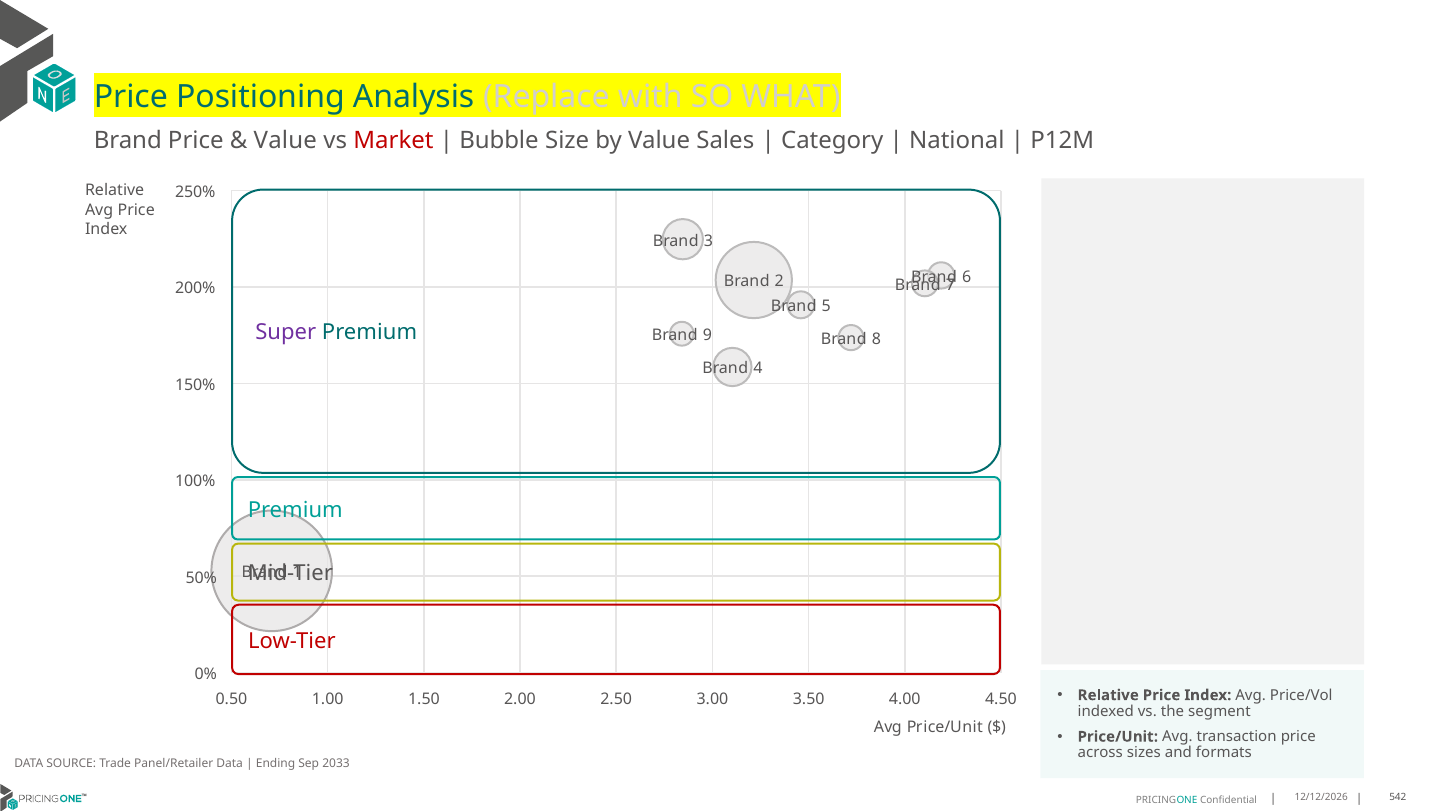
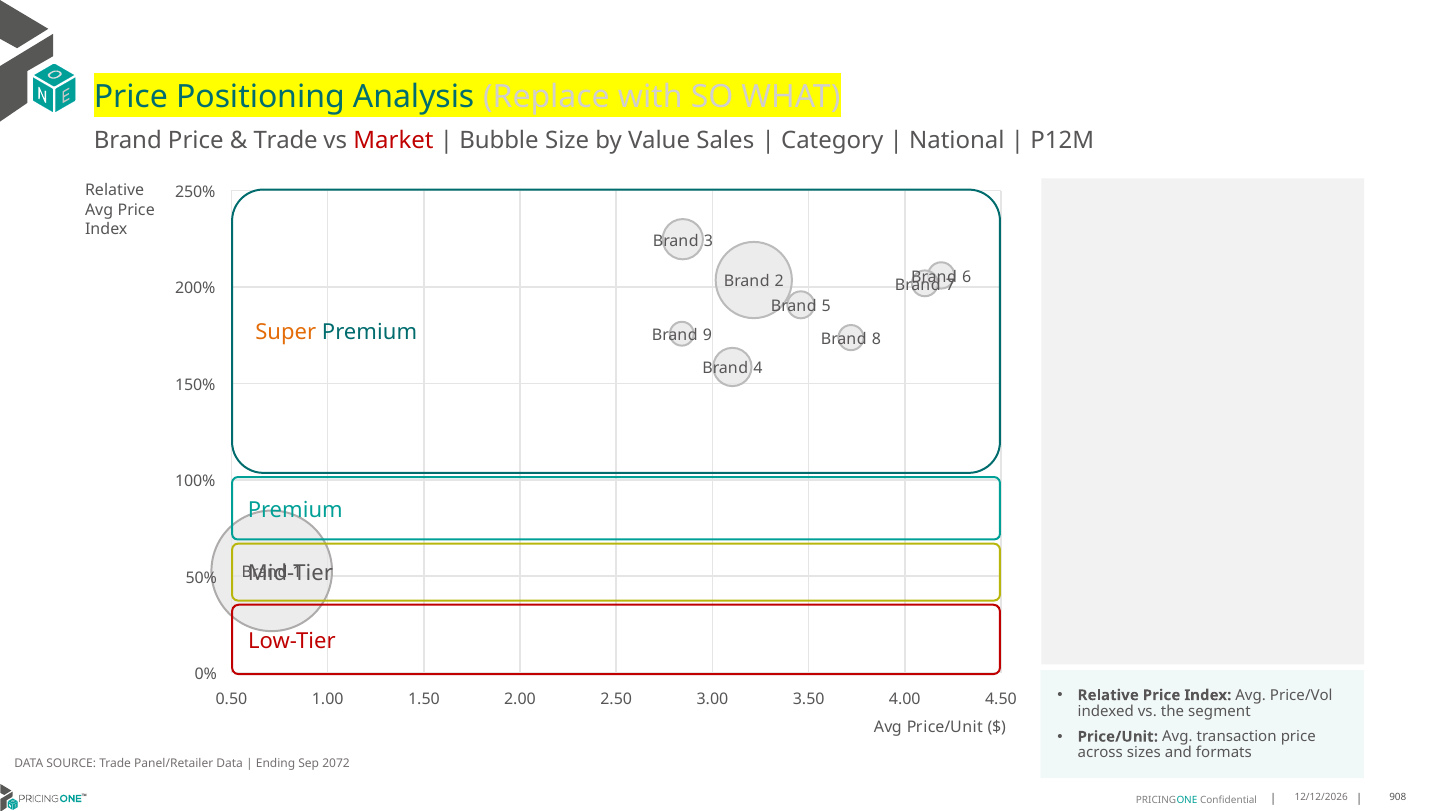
Value at (285, 141): Value -> Trade
Super colour: purple -> orange
2033: 2033 -> 2072
542: 542 -> 908
